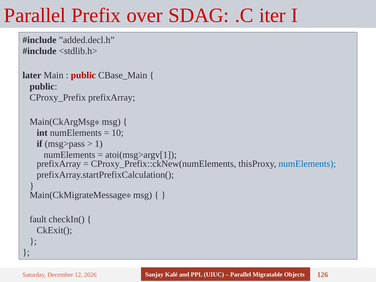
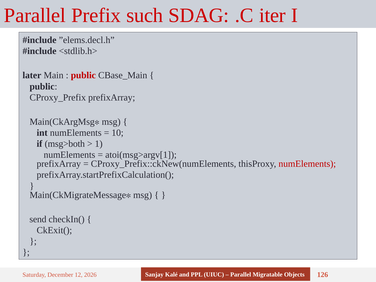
over: over -> such
”added.decl.h: ”added.decl.h -> ”elems.decl.h
msg>pass: msg>pass -> msg>both
numElements at (307, 164) colour: blue -> red
fault: fault -> send
